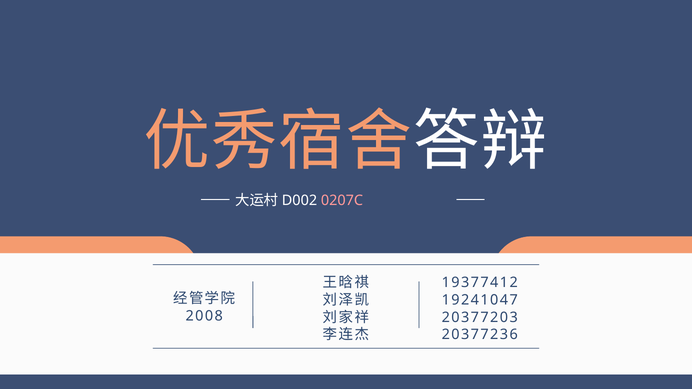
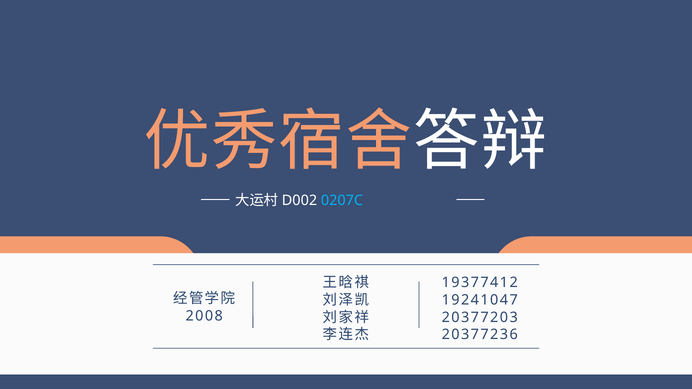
0207C colour: pink -> light blue
